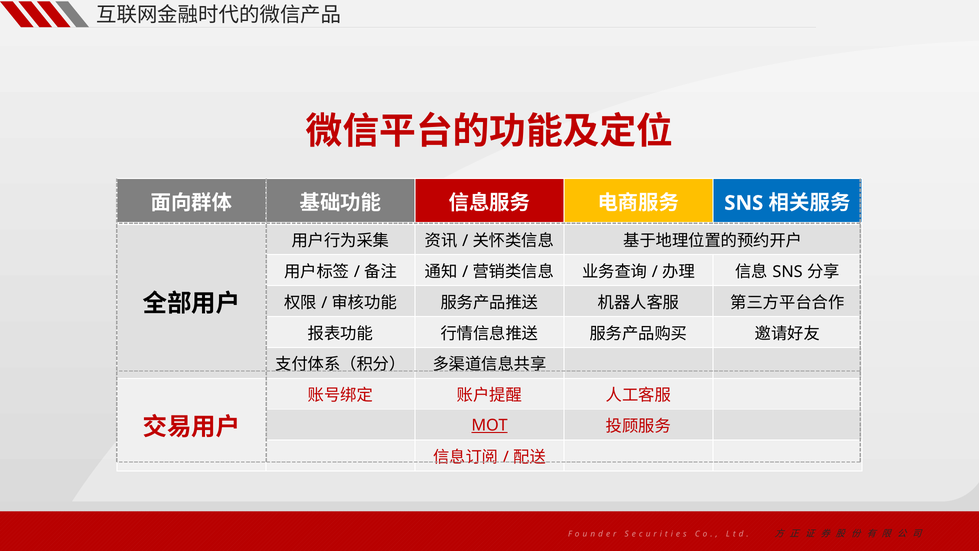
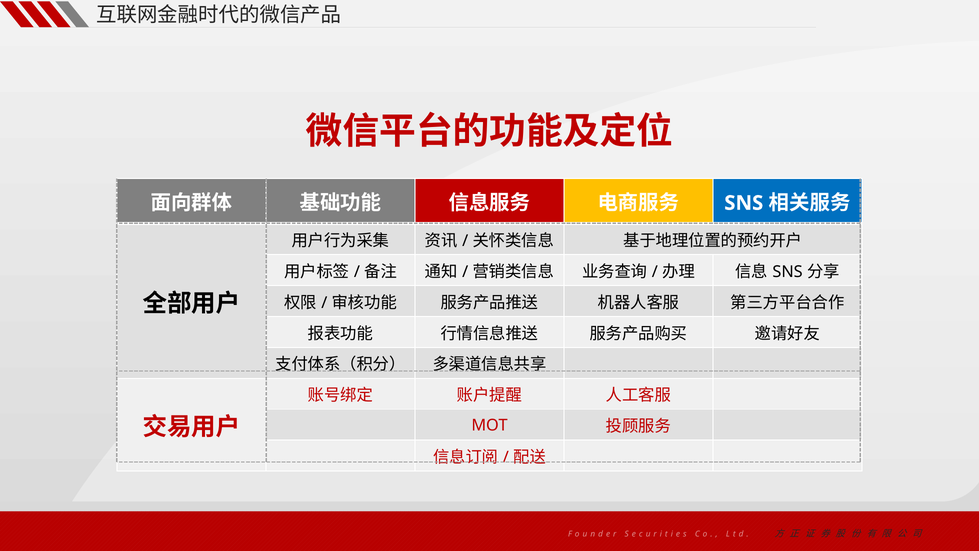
MOT underline: present -> none
